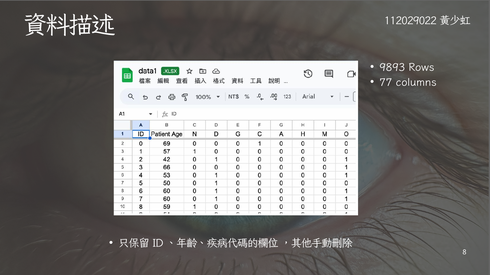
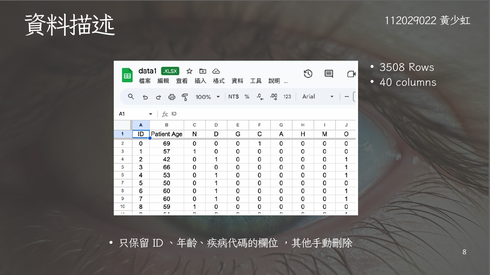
9893: 9893 -> 3508
77: 77 -> 40
